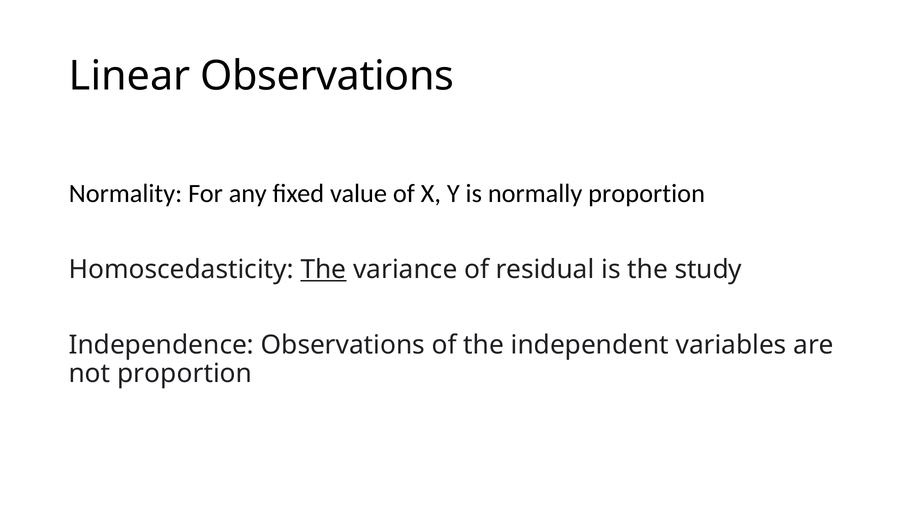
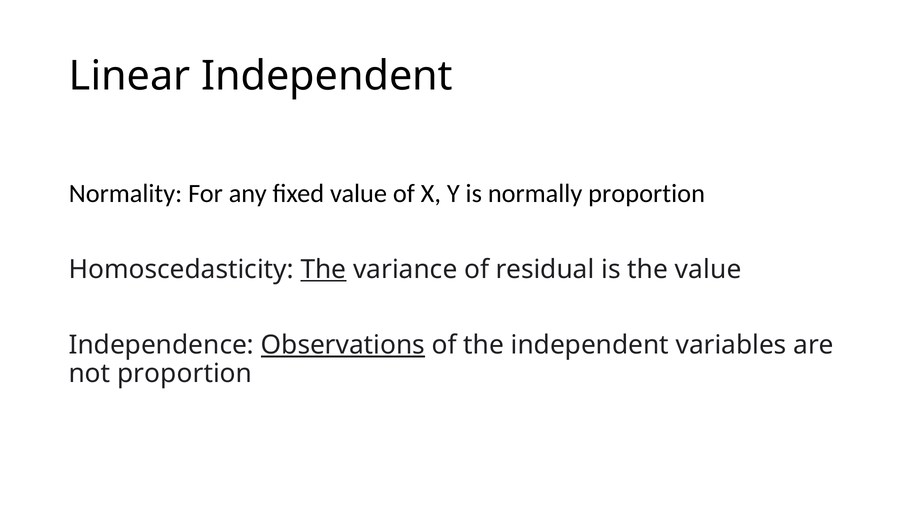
Linear Observations: Observations -> Independent
the study: study -> value
Observations at (343, 345) underline: none -> present
